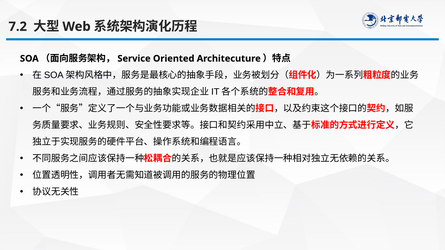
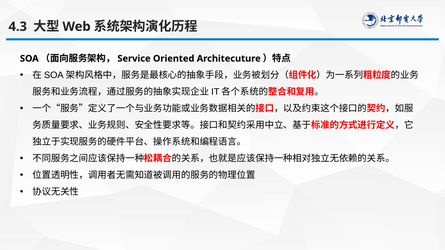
7.2: 7.2 -> 4.3
